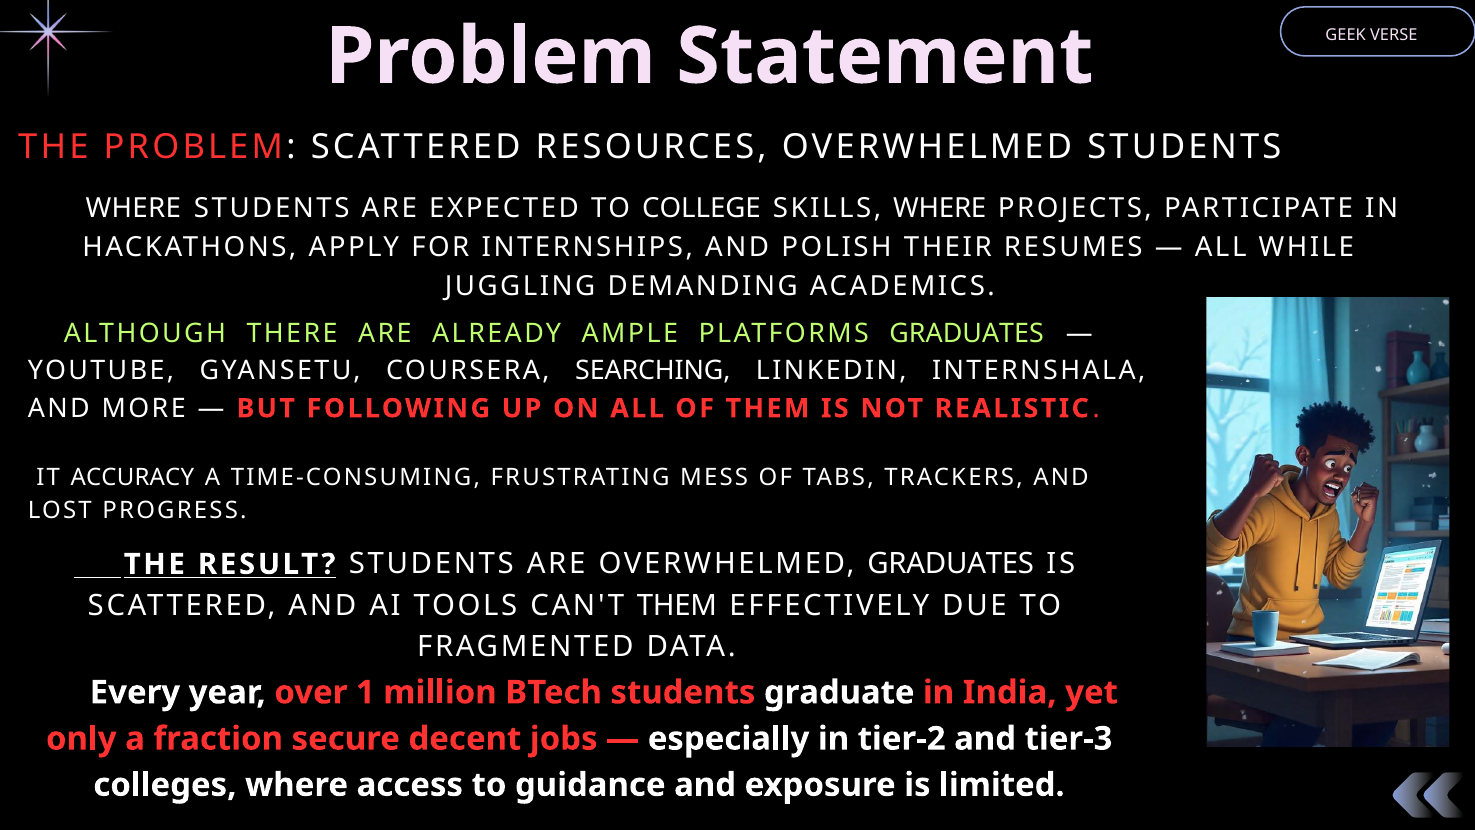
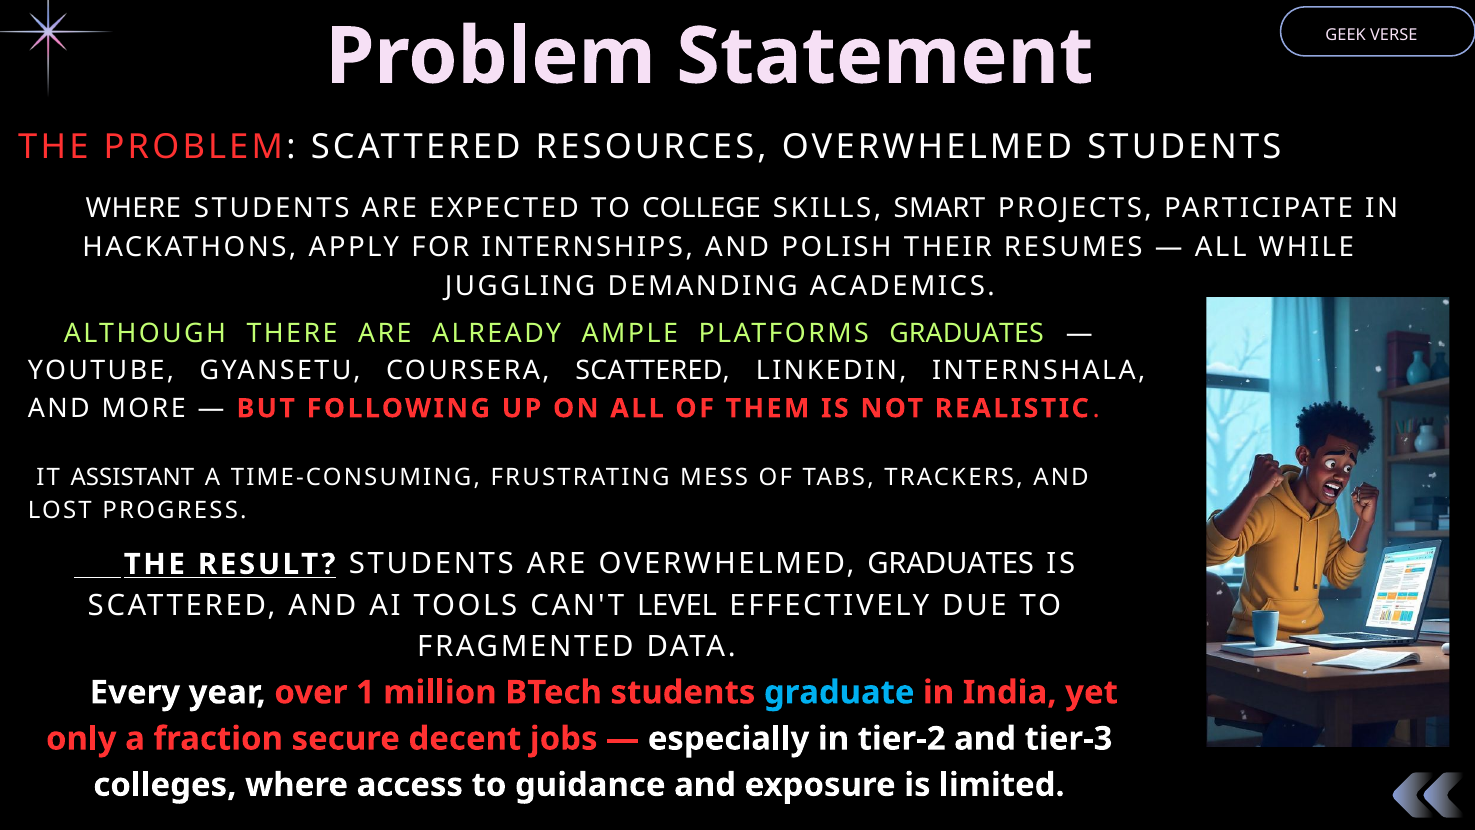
SKILLS WHERE: WHERE -> SMART
COURSERA SEARCHING: SEARCHING -> SCATTERED
ACCURACY: ACCURACY -> ASSISTANT
CAN'T THEM: THEM -> LEVEL
graduate colour: white -> light blue
